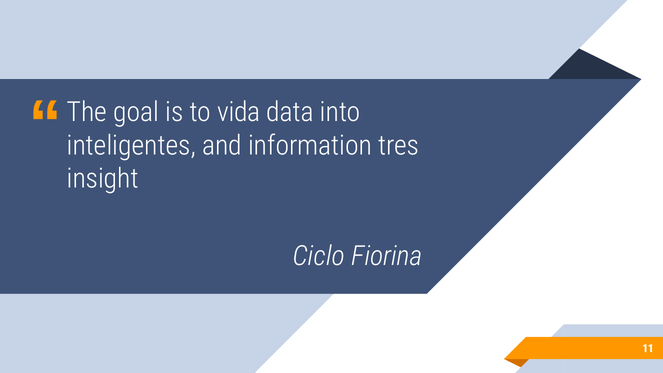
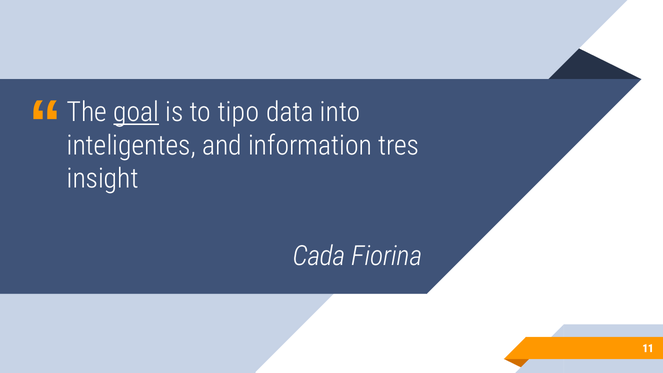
goal underline: none -> present
vida: vida -> tipo
Ciclo: Ciclo -> Cada
